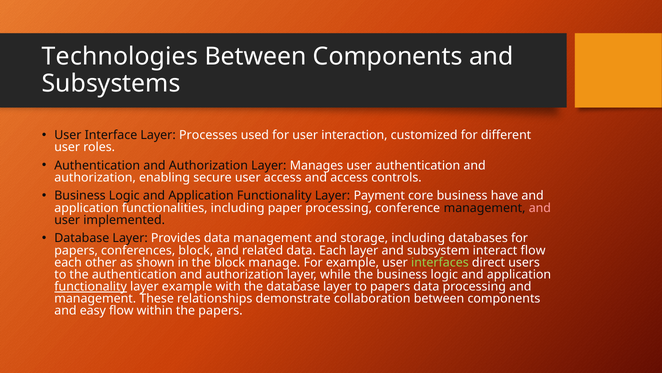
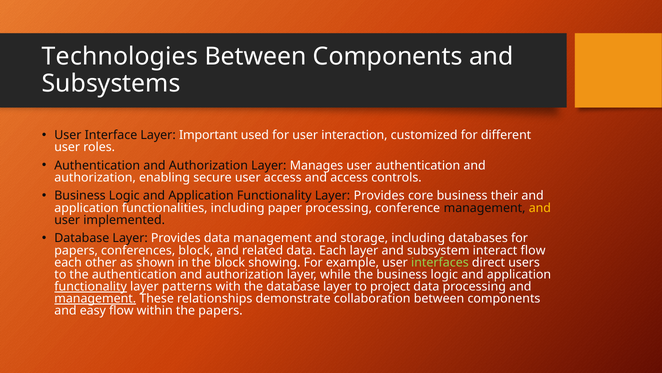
Processes: Processes -> Important
Functionality Layer Payment: Payment -> Provides
have: have -> their
and at (540, 208) colour: pink -> yellow
manage: manage -> showing
layer example: example -> patterns
to papers: papers -> project
management at (95, 298) underline: none -> present
